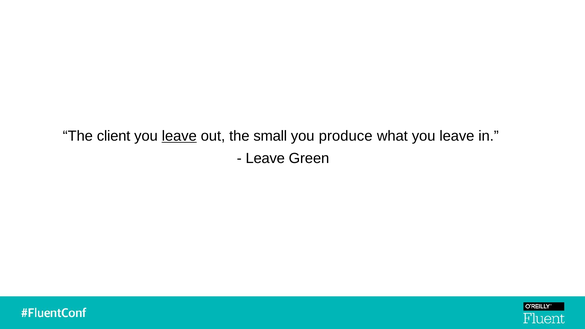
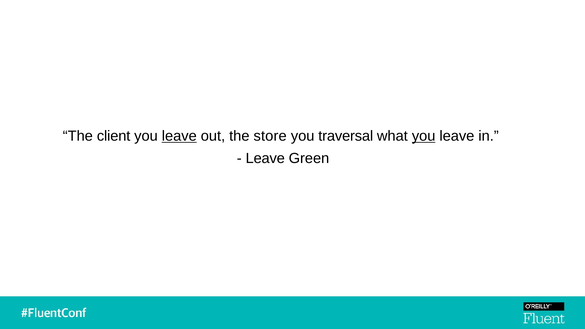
small: small -> store
produce: produce -> traversal
you at (424, 136) underline: none -> present
